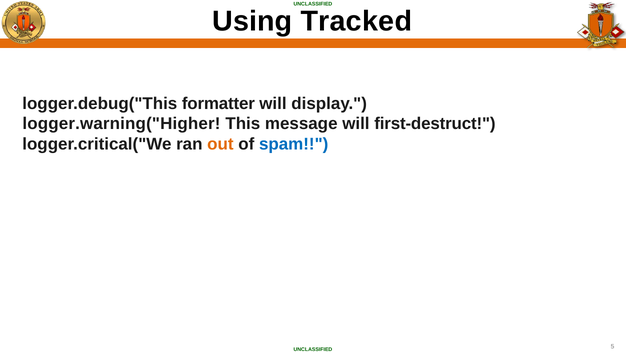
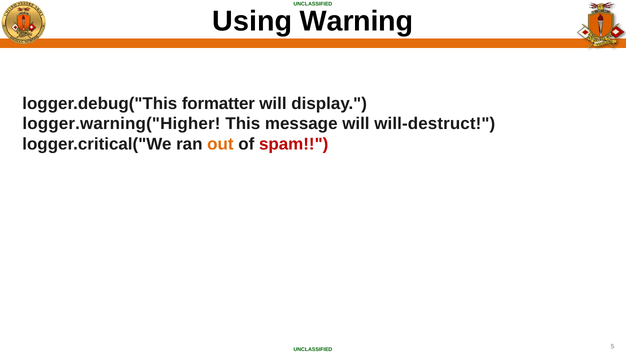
Tracked: Tracked -> Warning
first-destruct: first-destruct -> will-destruct
spam colour: blue -> red
